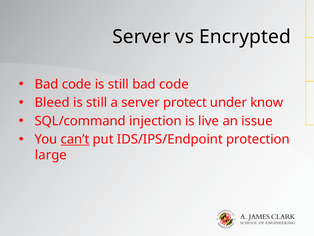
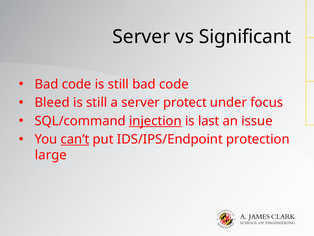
Encrypted: Encrypted -> Significant
know: know -> focus
injection underline: none -> present
live: live -> last
